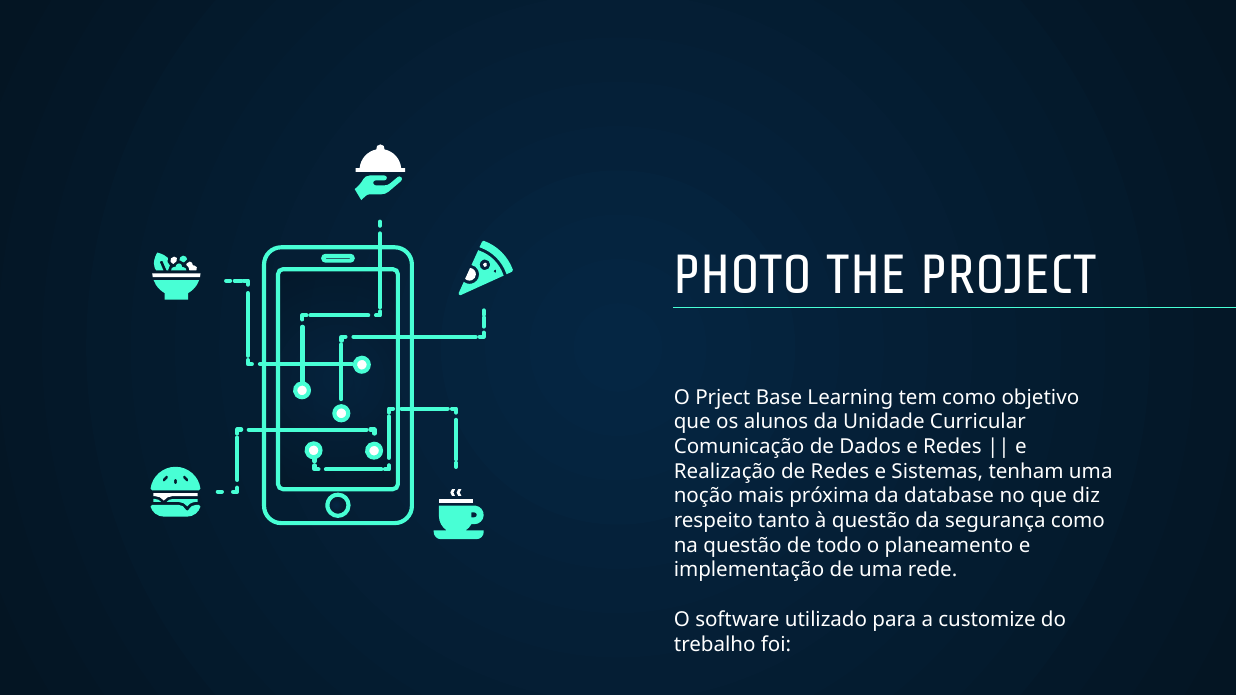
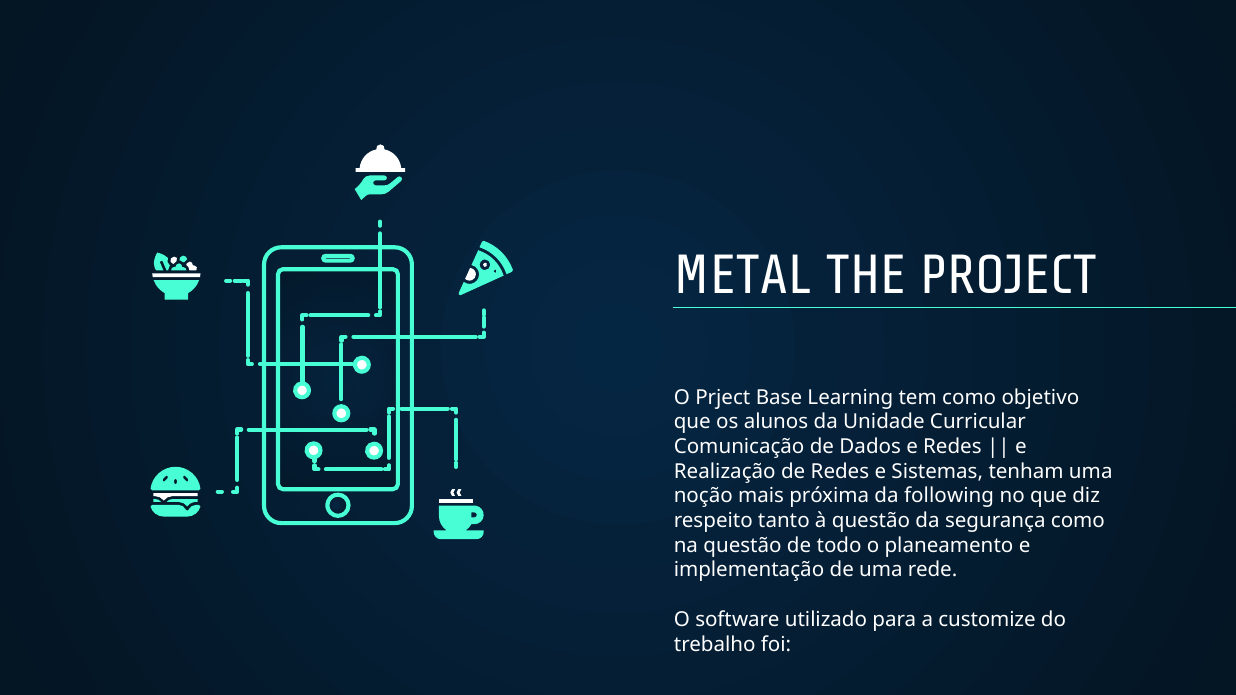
PHOTO: PHOTO -> METAL
database: database -> following
